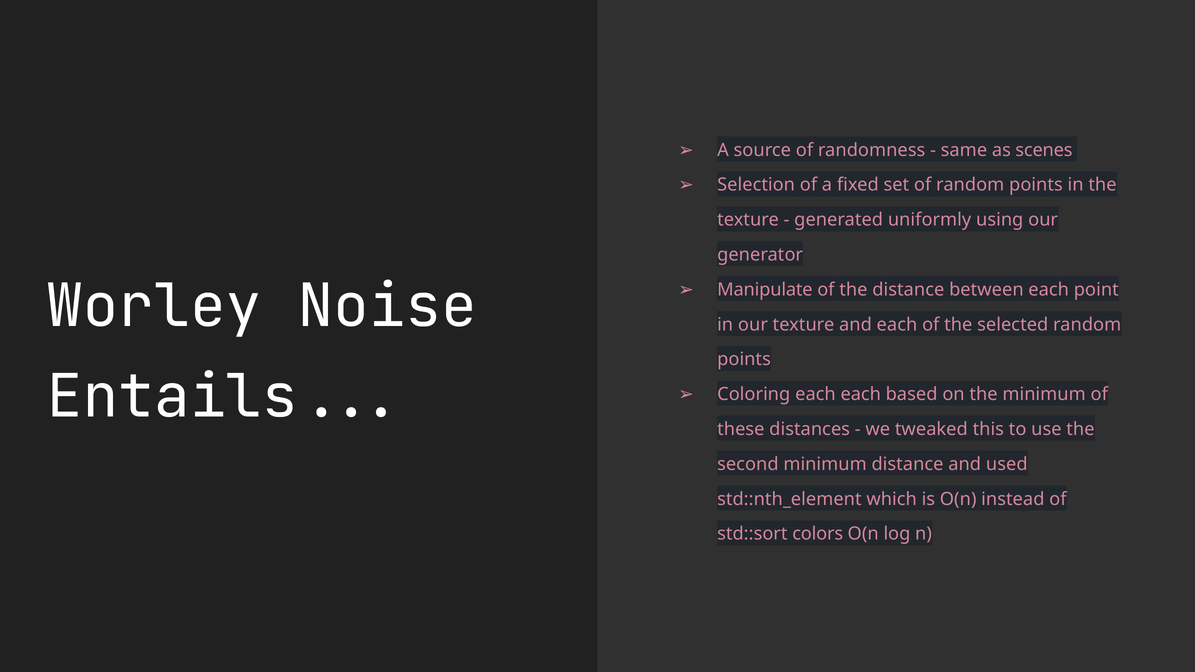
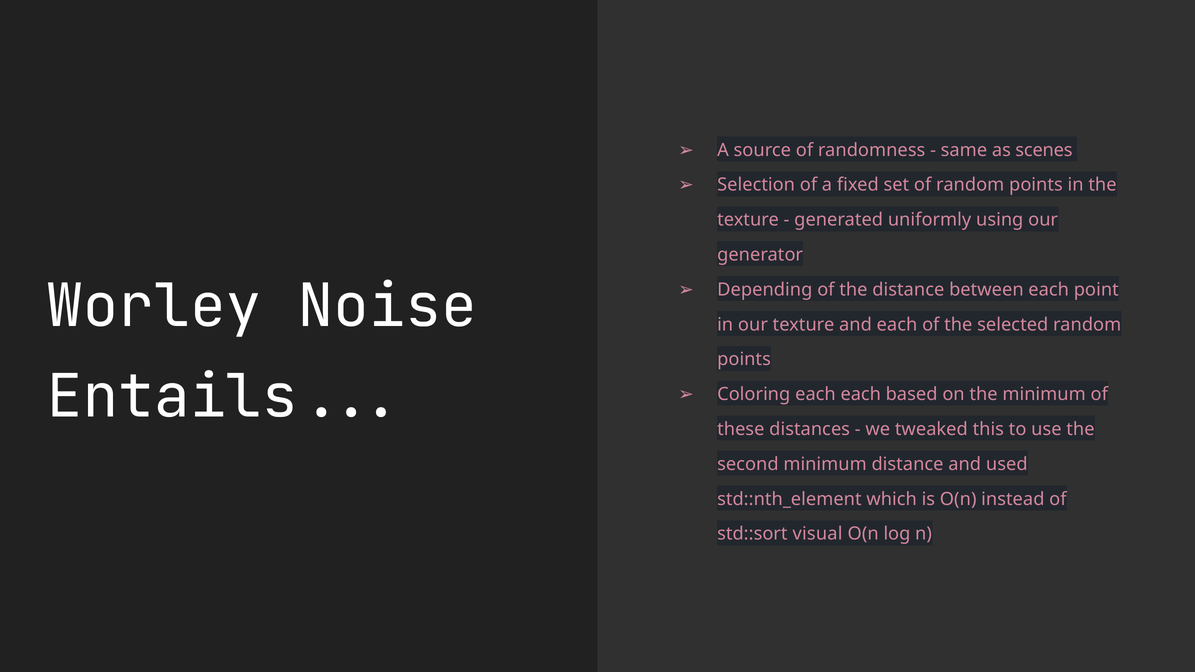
Manipulate: Manipulate -> Depending
colors: colors -> visual
